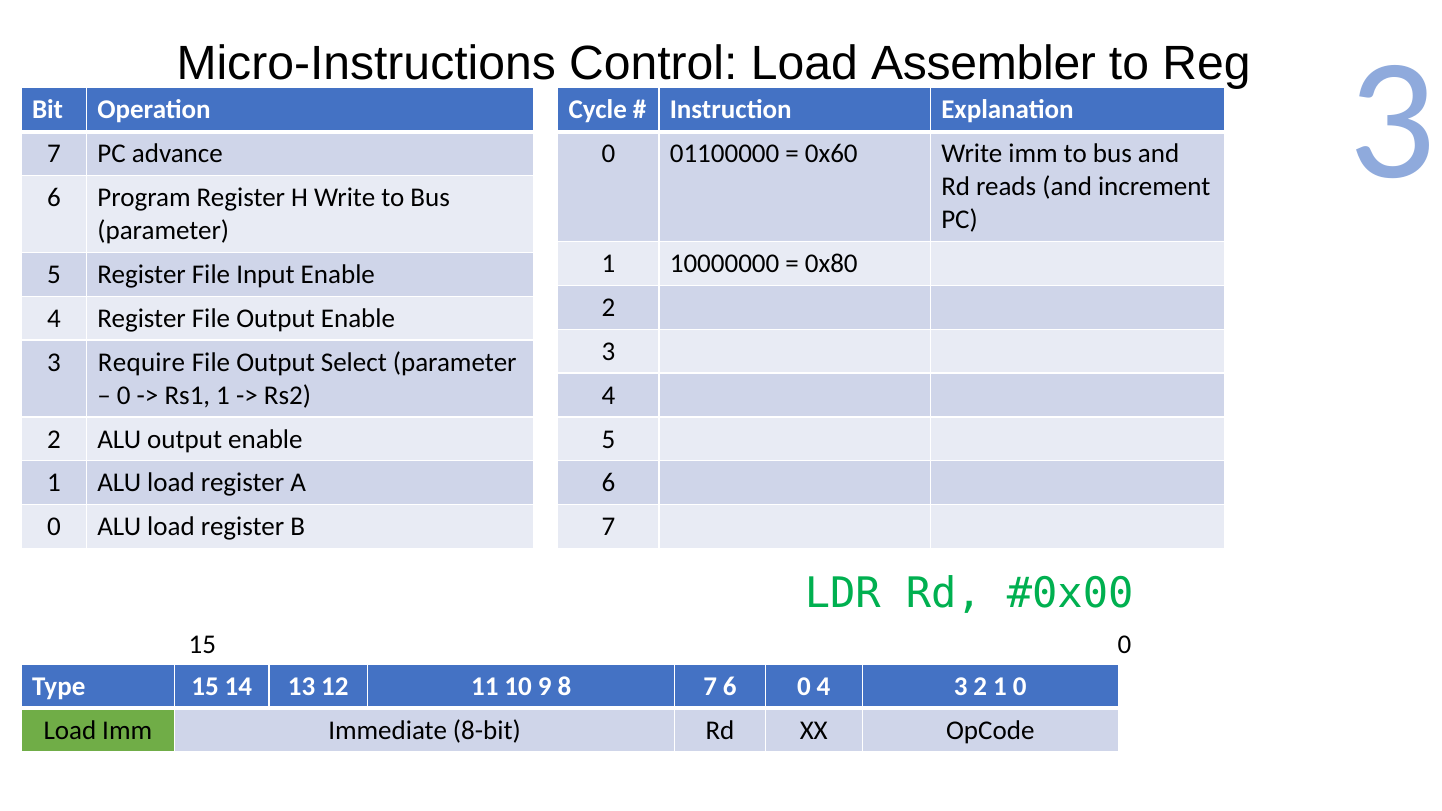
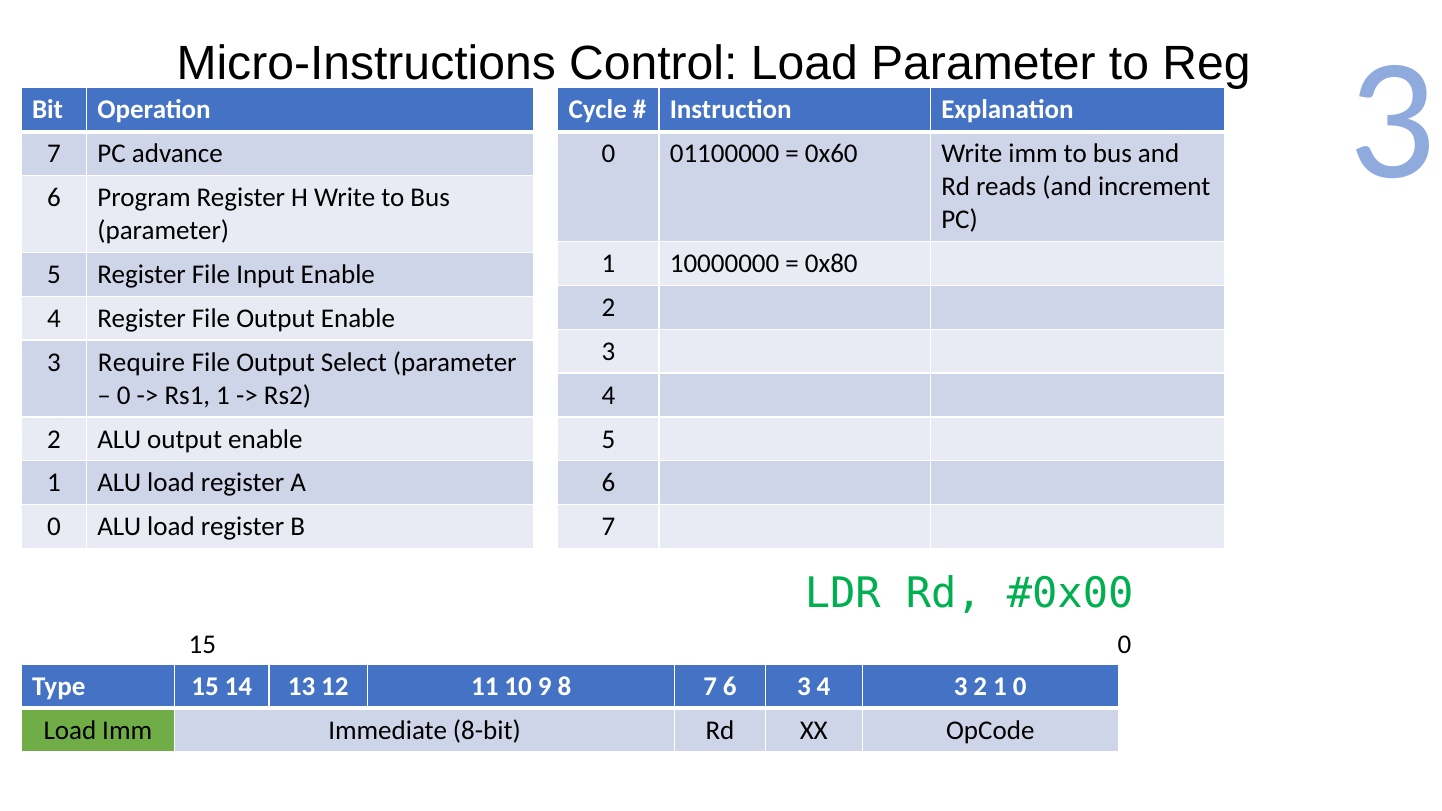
Load Assembler: Assembler -> Parameter
0 at (804, 687): 0 -> 3
